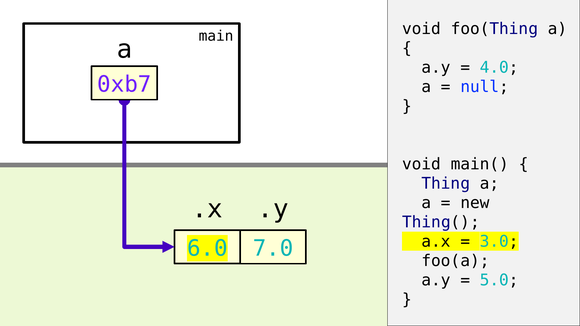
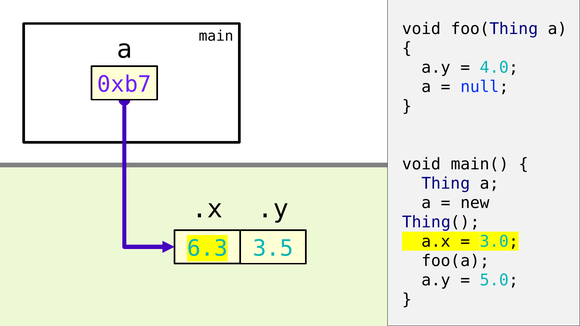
6.0: 6.0 -> 6.3
7.0: 7.0 -> 3.5
